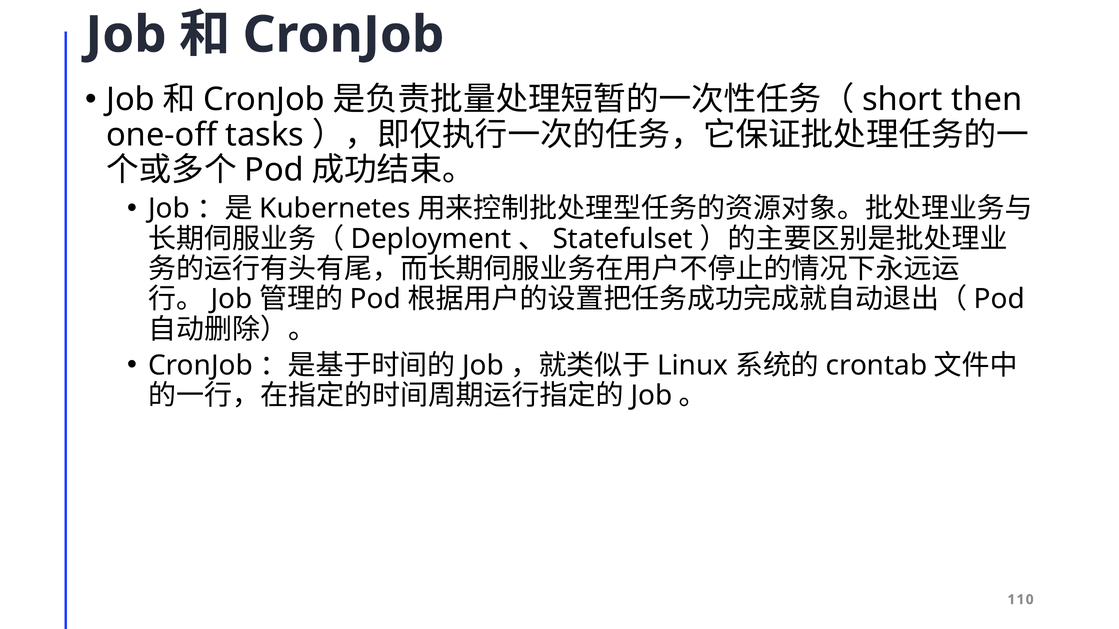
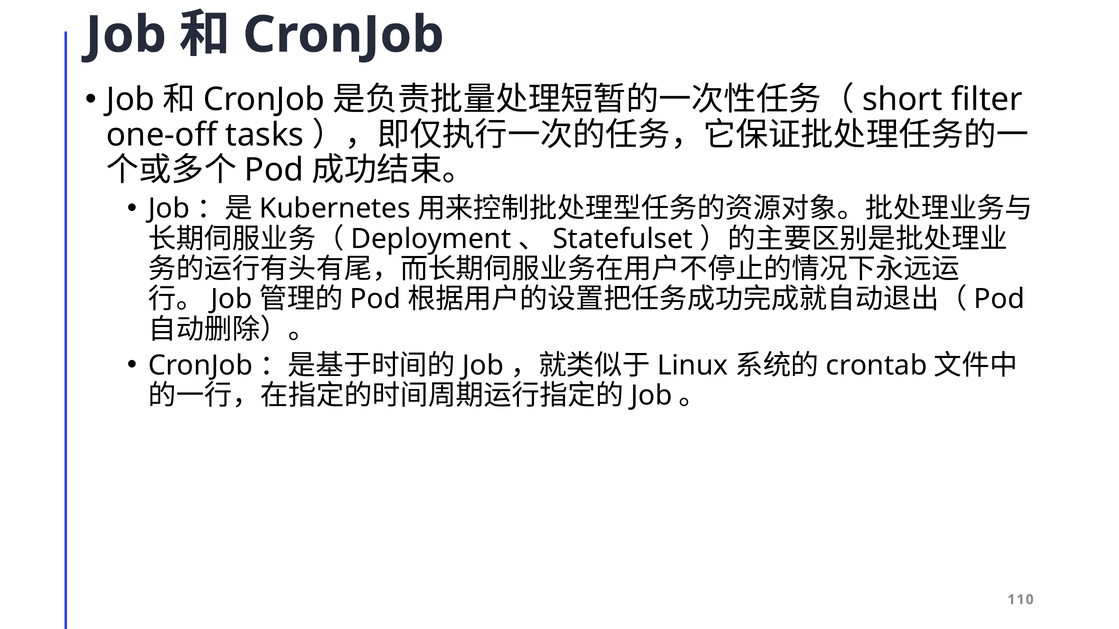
then: then -> filter
